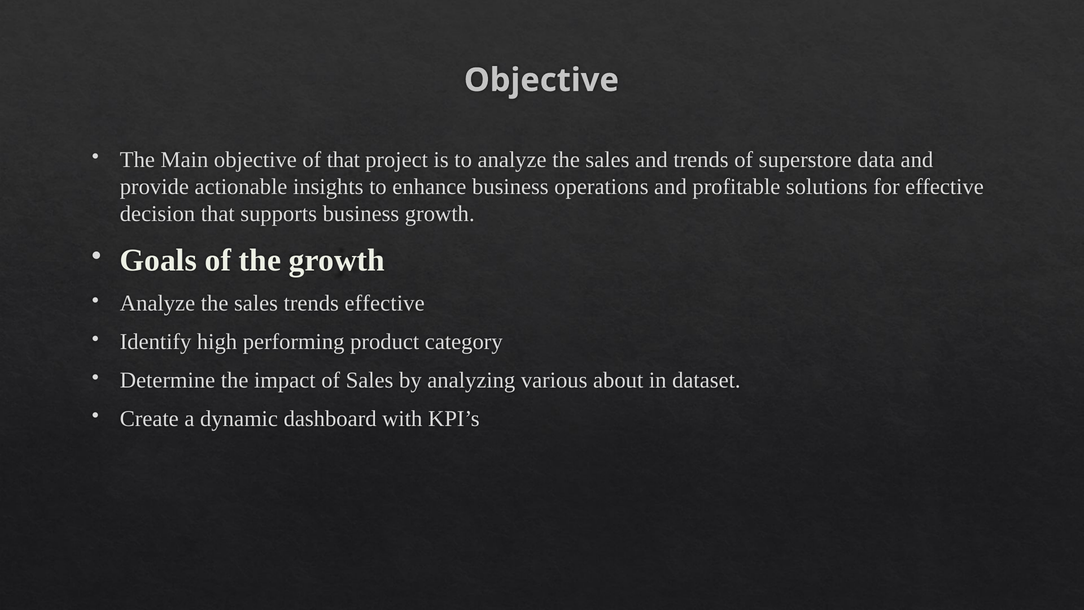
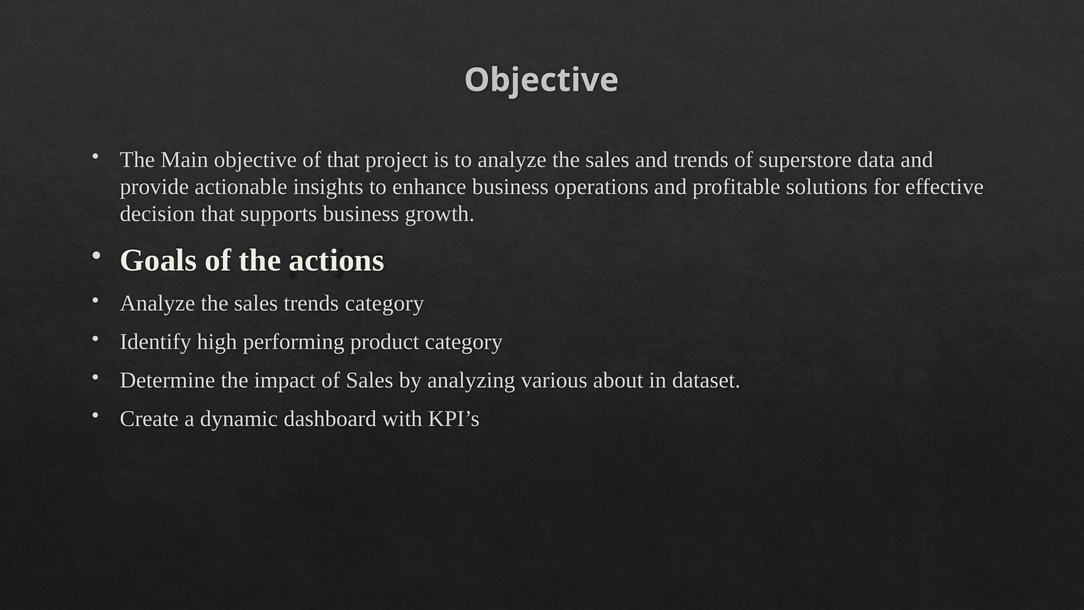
the growth: growth -> actions
trends effective: effective -> category
